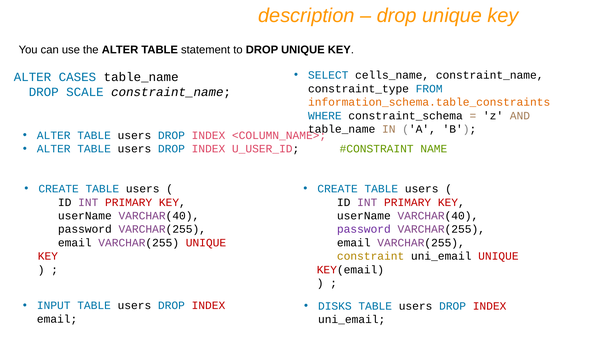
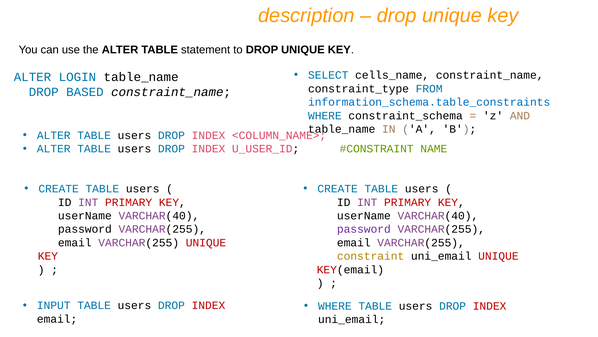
CASES: CASES -> LOGIN
SCALE: SCALE -> BASED
information_schema.table_constraints colour: orange -> blue
DISKS at (335, 305): DISKS -> WHERE
